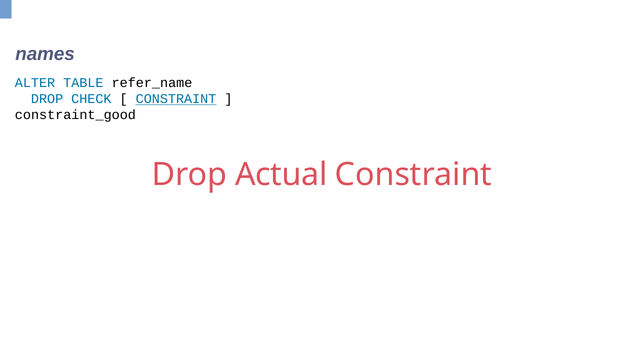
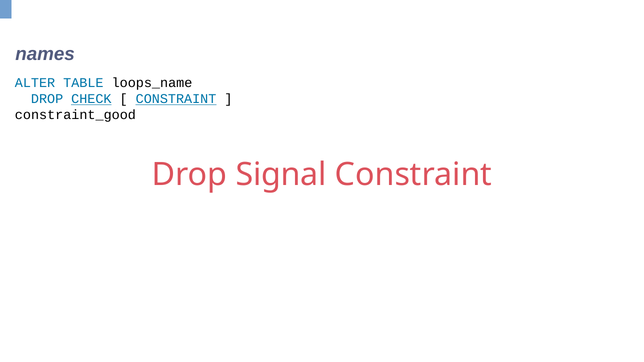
refer_name: refer_name -> loops_name
CHECK underline: none -> present
Actual: Actual -> Signal
